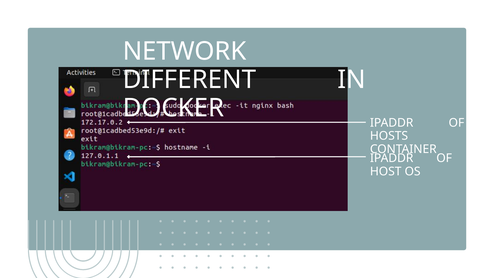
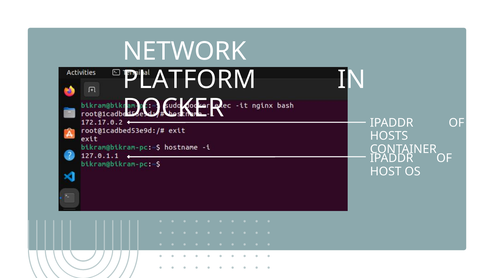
DIFFERENT: DIFFERENT -> PLATFORM
